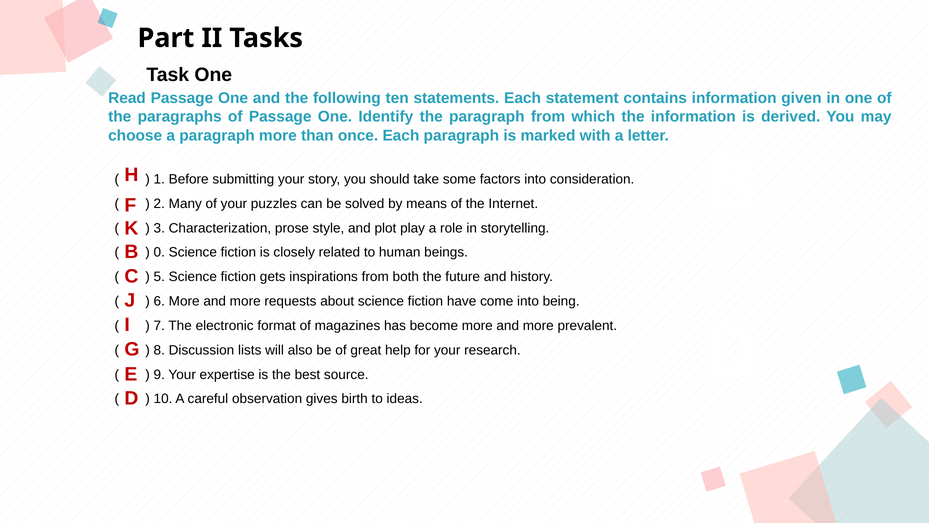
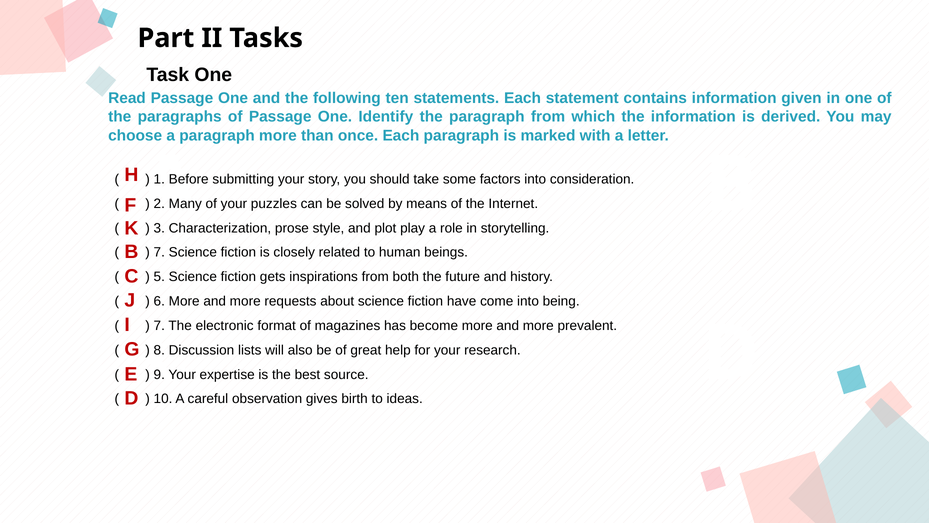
0 at (159, 252): 0 -> 7
